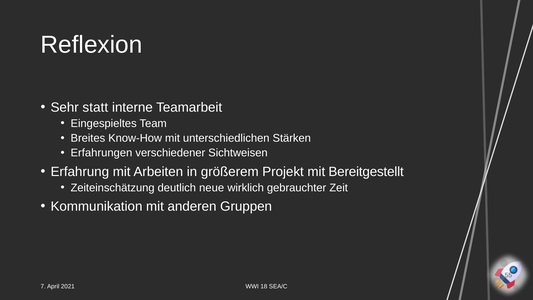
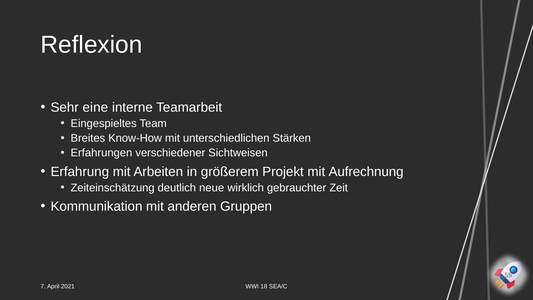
statt: statt -> eine
Bereitgestellt: Bereitgestellt -> Aufrechnung
